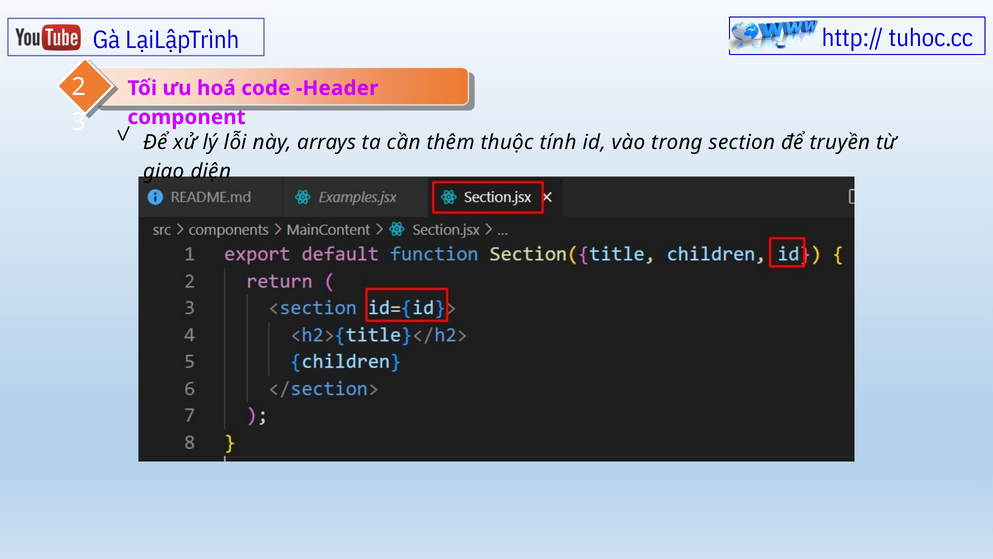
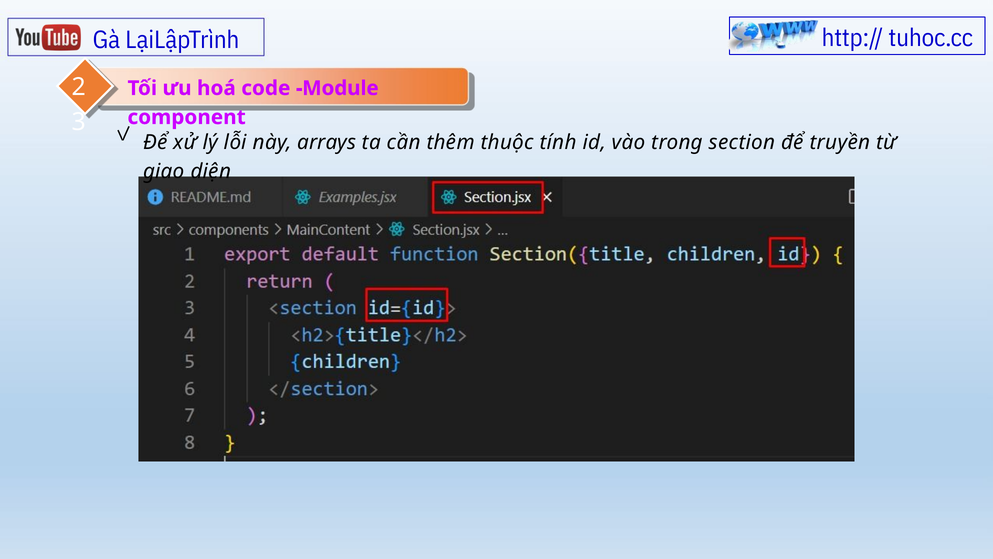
Header: Header -> Module
